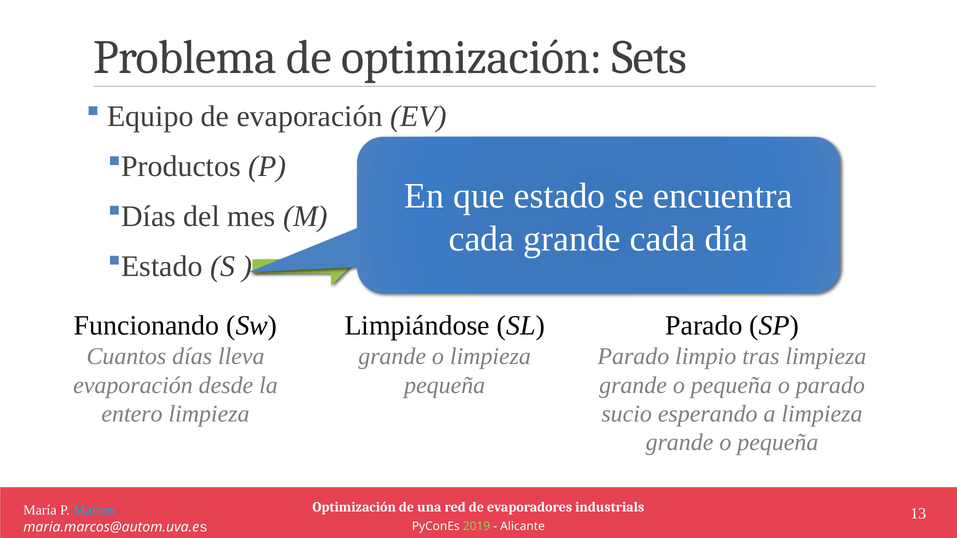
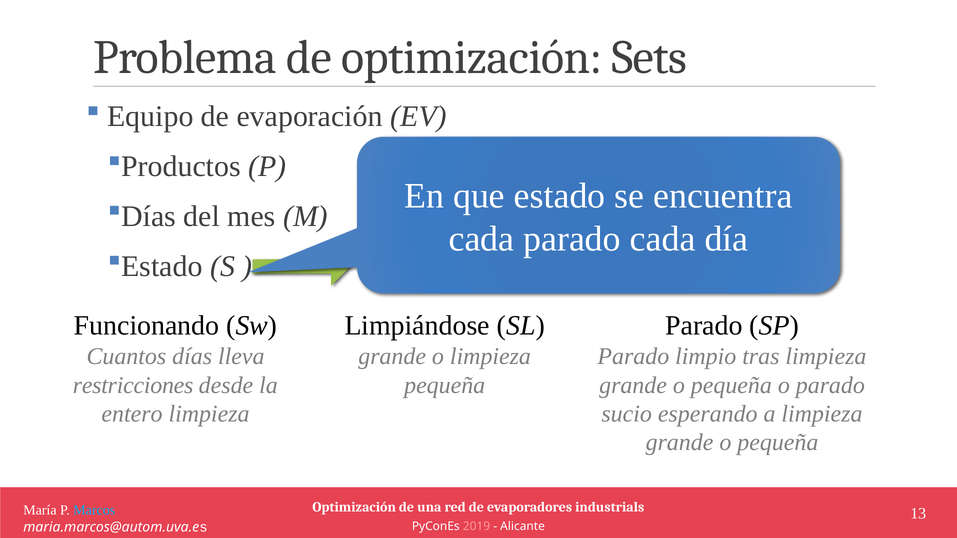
cada grande: grande -> parado
evaporación at (133, 385): evaporación -> restricciones
2019 colour: light green -> pink
